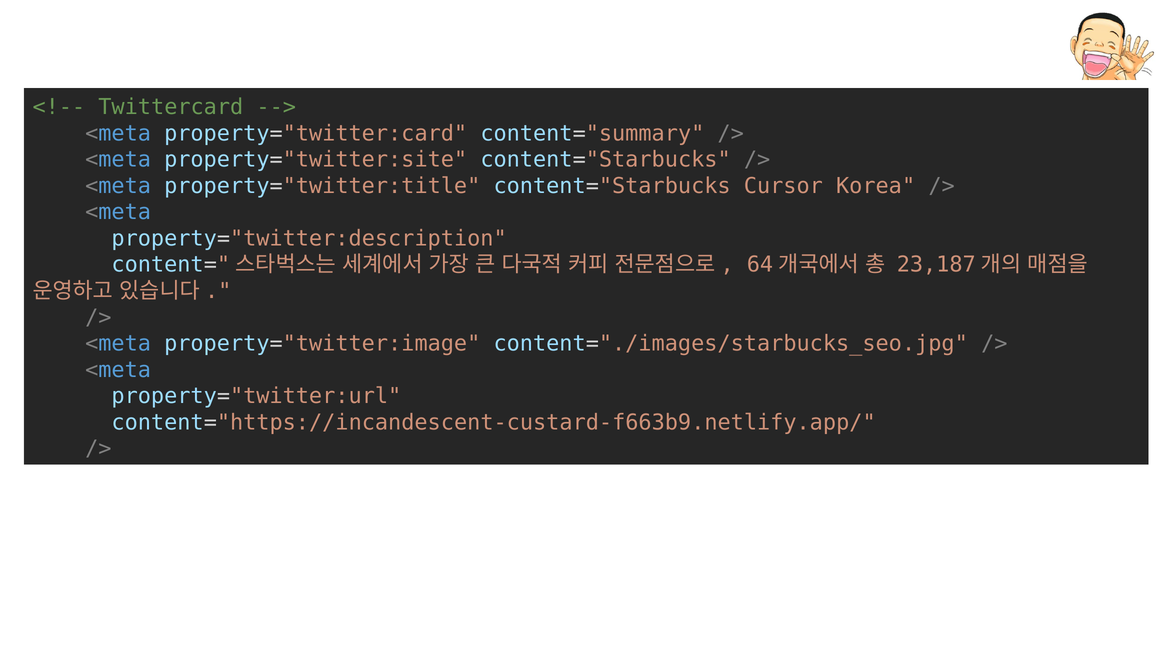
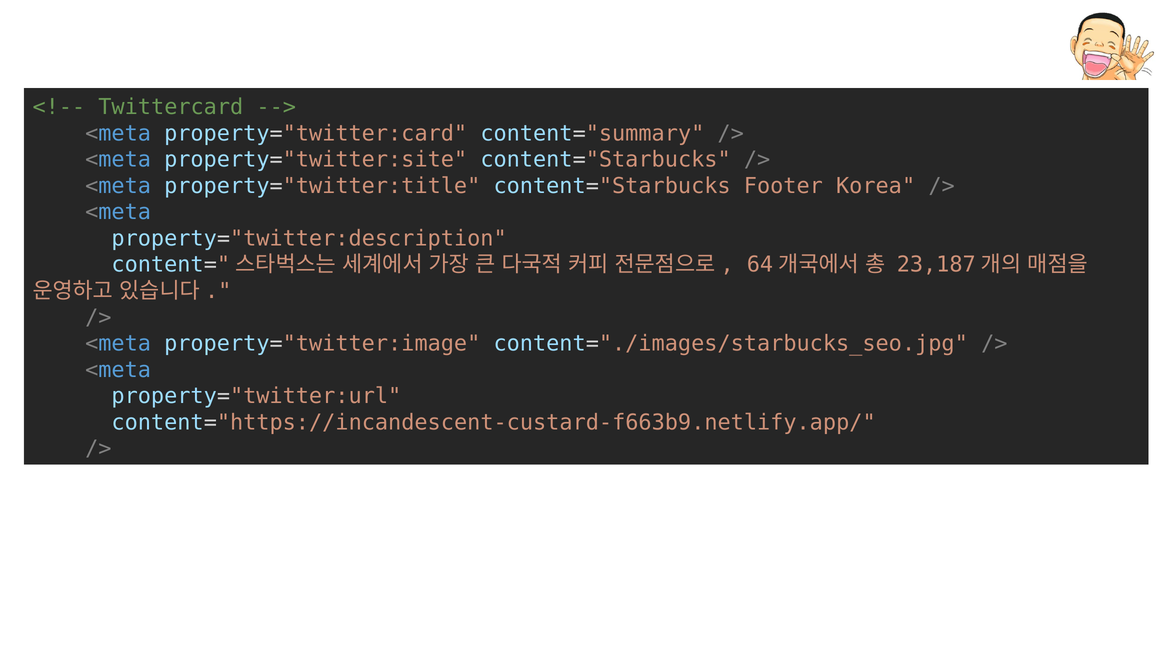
Cursor: Cursor -> Footer
